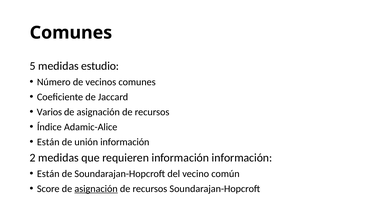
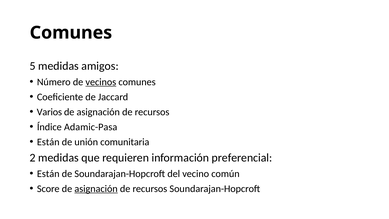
estudio: estudio -> amigos
vecinos underline: none -> present
Adamic-Alice: Adamic-Alice -> Adamic-Pasa
unión información: información -> comunitaria
información información: información -> preferencial
